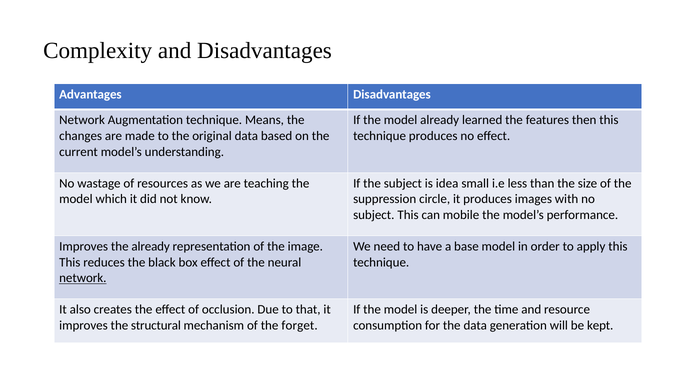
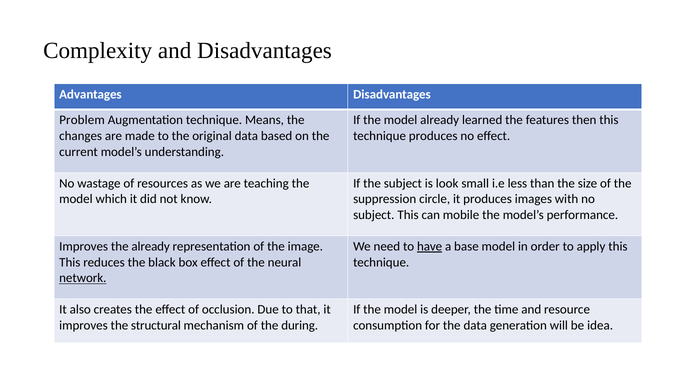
Network at (82, 120): Network -> Problem
idea: idea -> look
have underline: none -> present
forget: forget -> during
kept: kept -> idea
